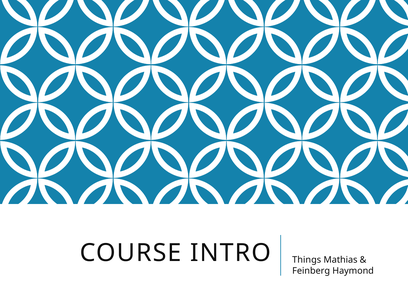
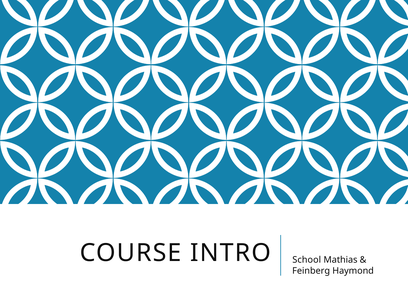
Things: Things -> School
